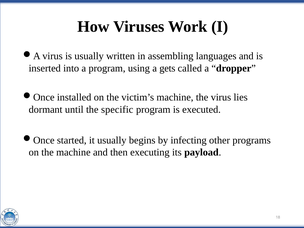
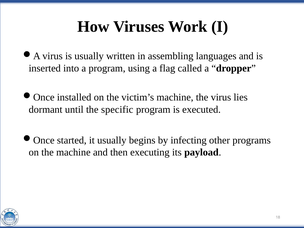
gets: gets -> flag
